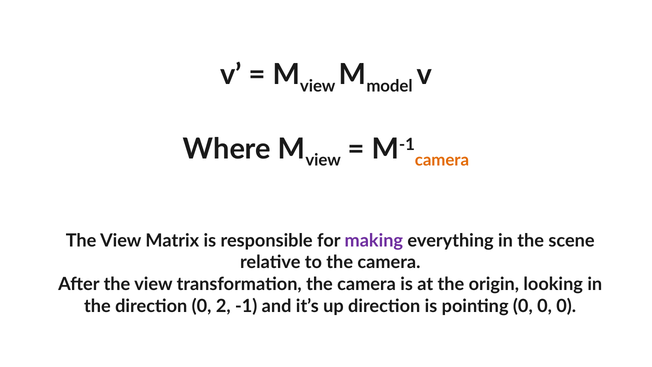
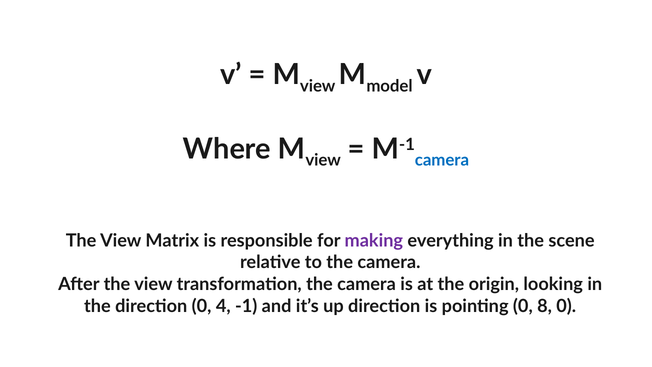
camera at (442, 160) colour: orange -> blue
2: 2 -> 4
pointing 0 0: 0 -> 8
